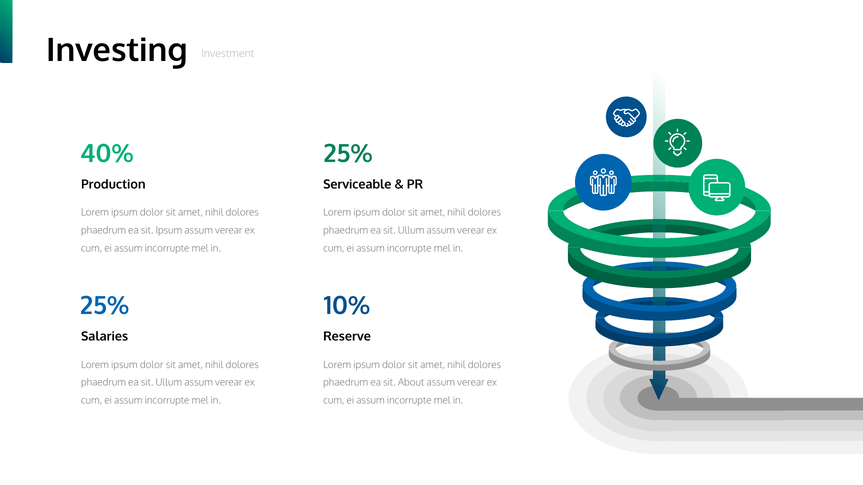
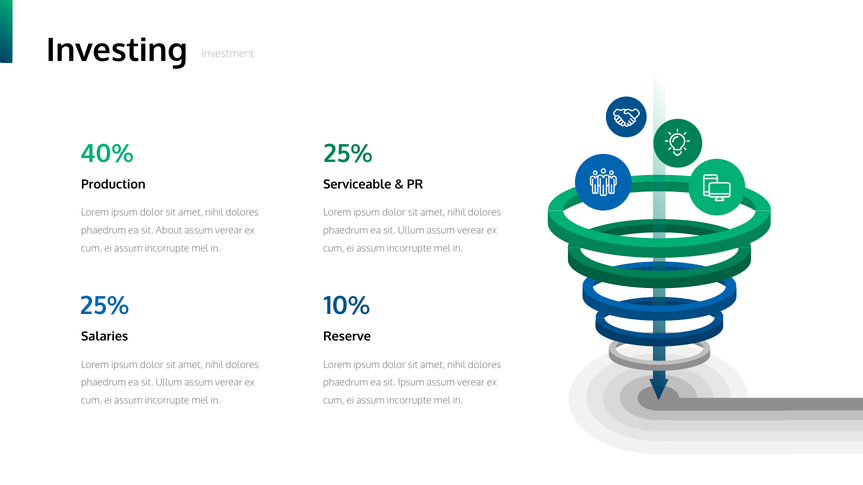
sit Ipsum: Ipsum -> About
sit About: About -> Ipsum
